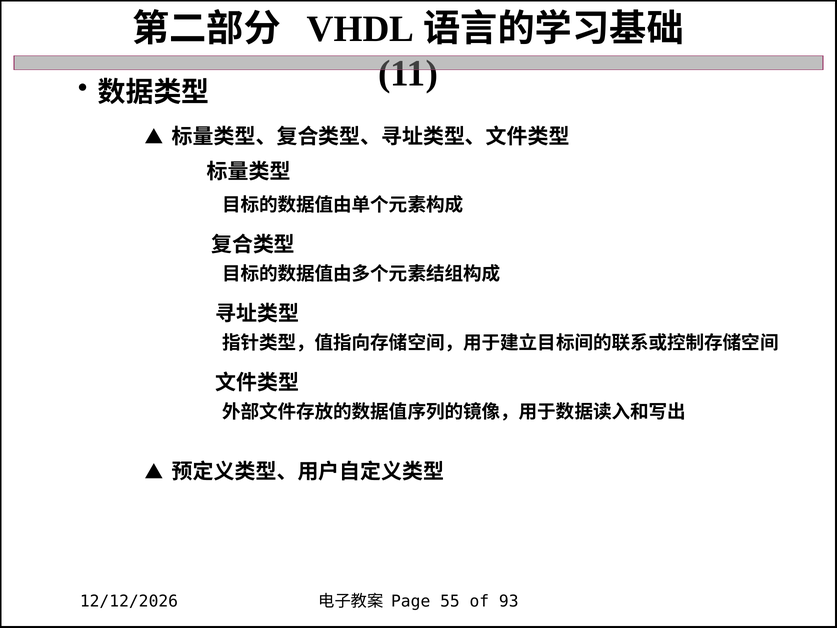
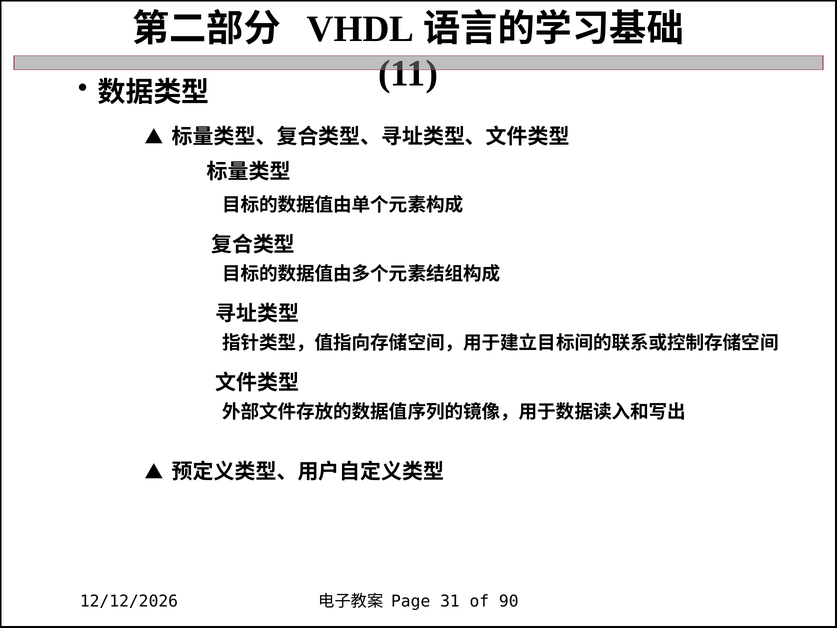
55: 55 -> 31
93: 93 -> 90
